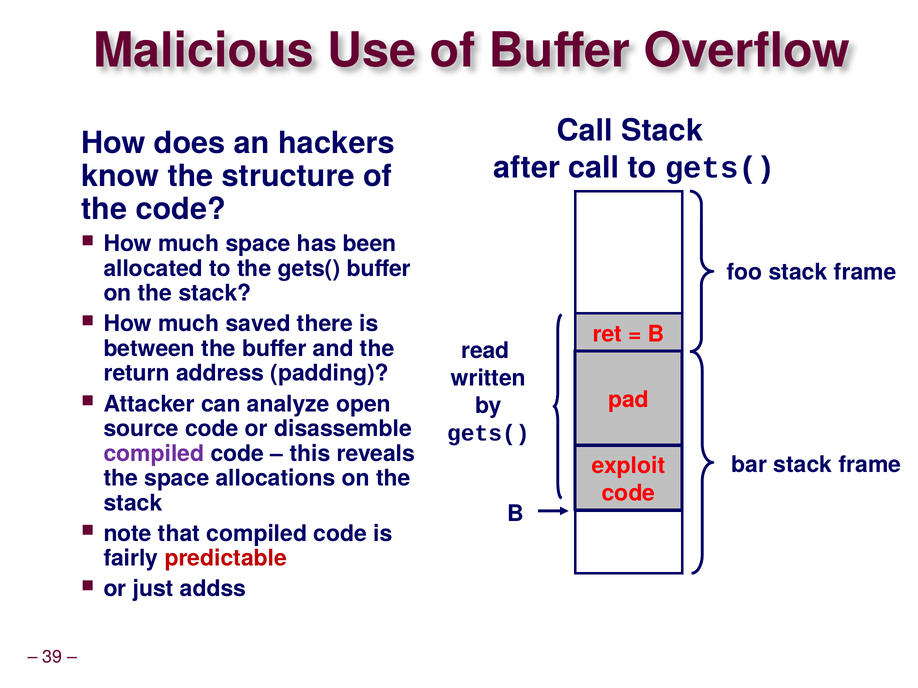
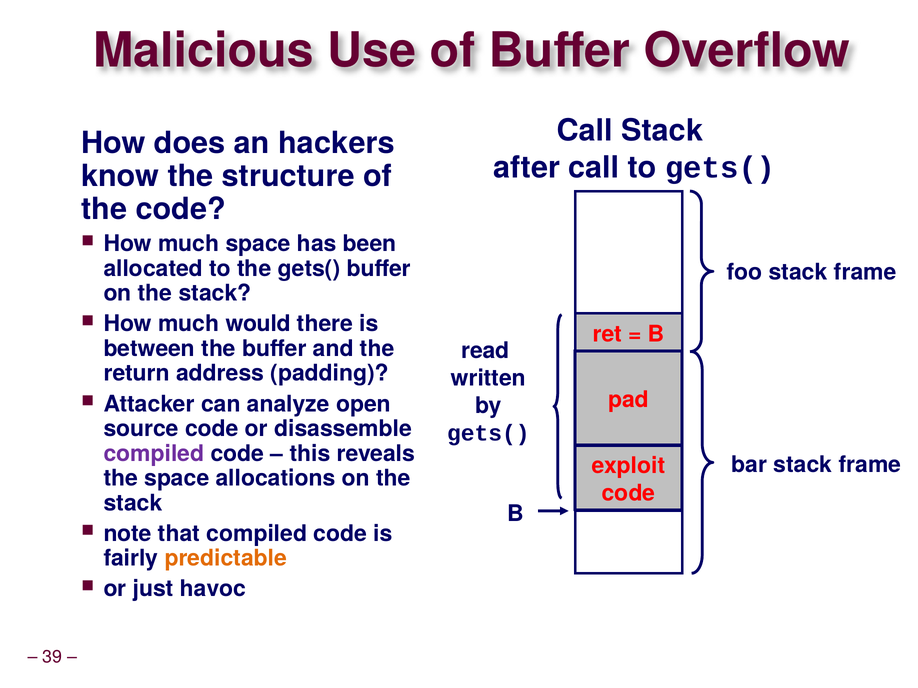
saved: saved -> would
predictable colour: red -> orange
addss: addss -> havoc
